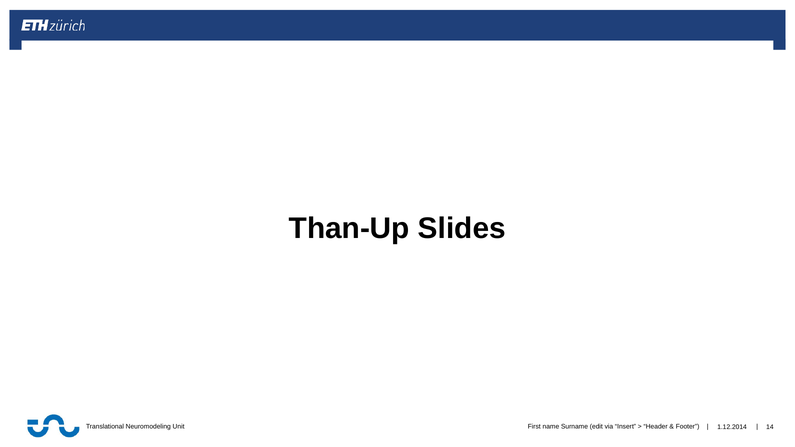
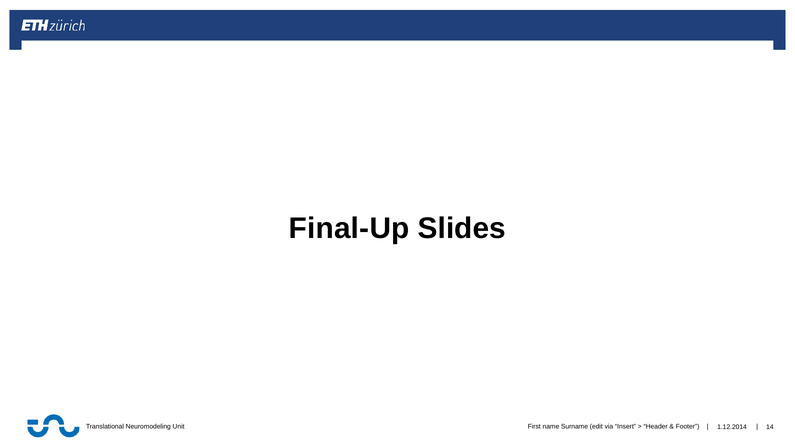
Than-Up: Than-Up -> Final-Up
